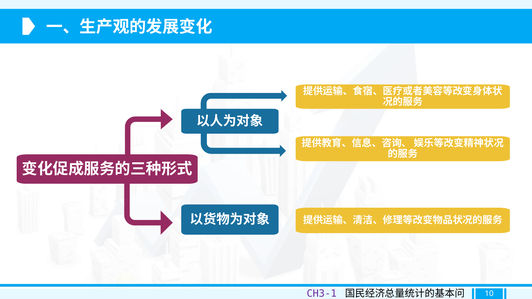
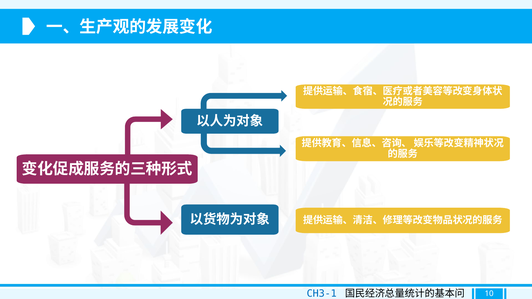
CH3-1 colour: purple -> blue
